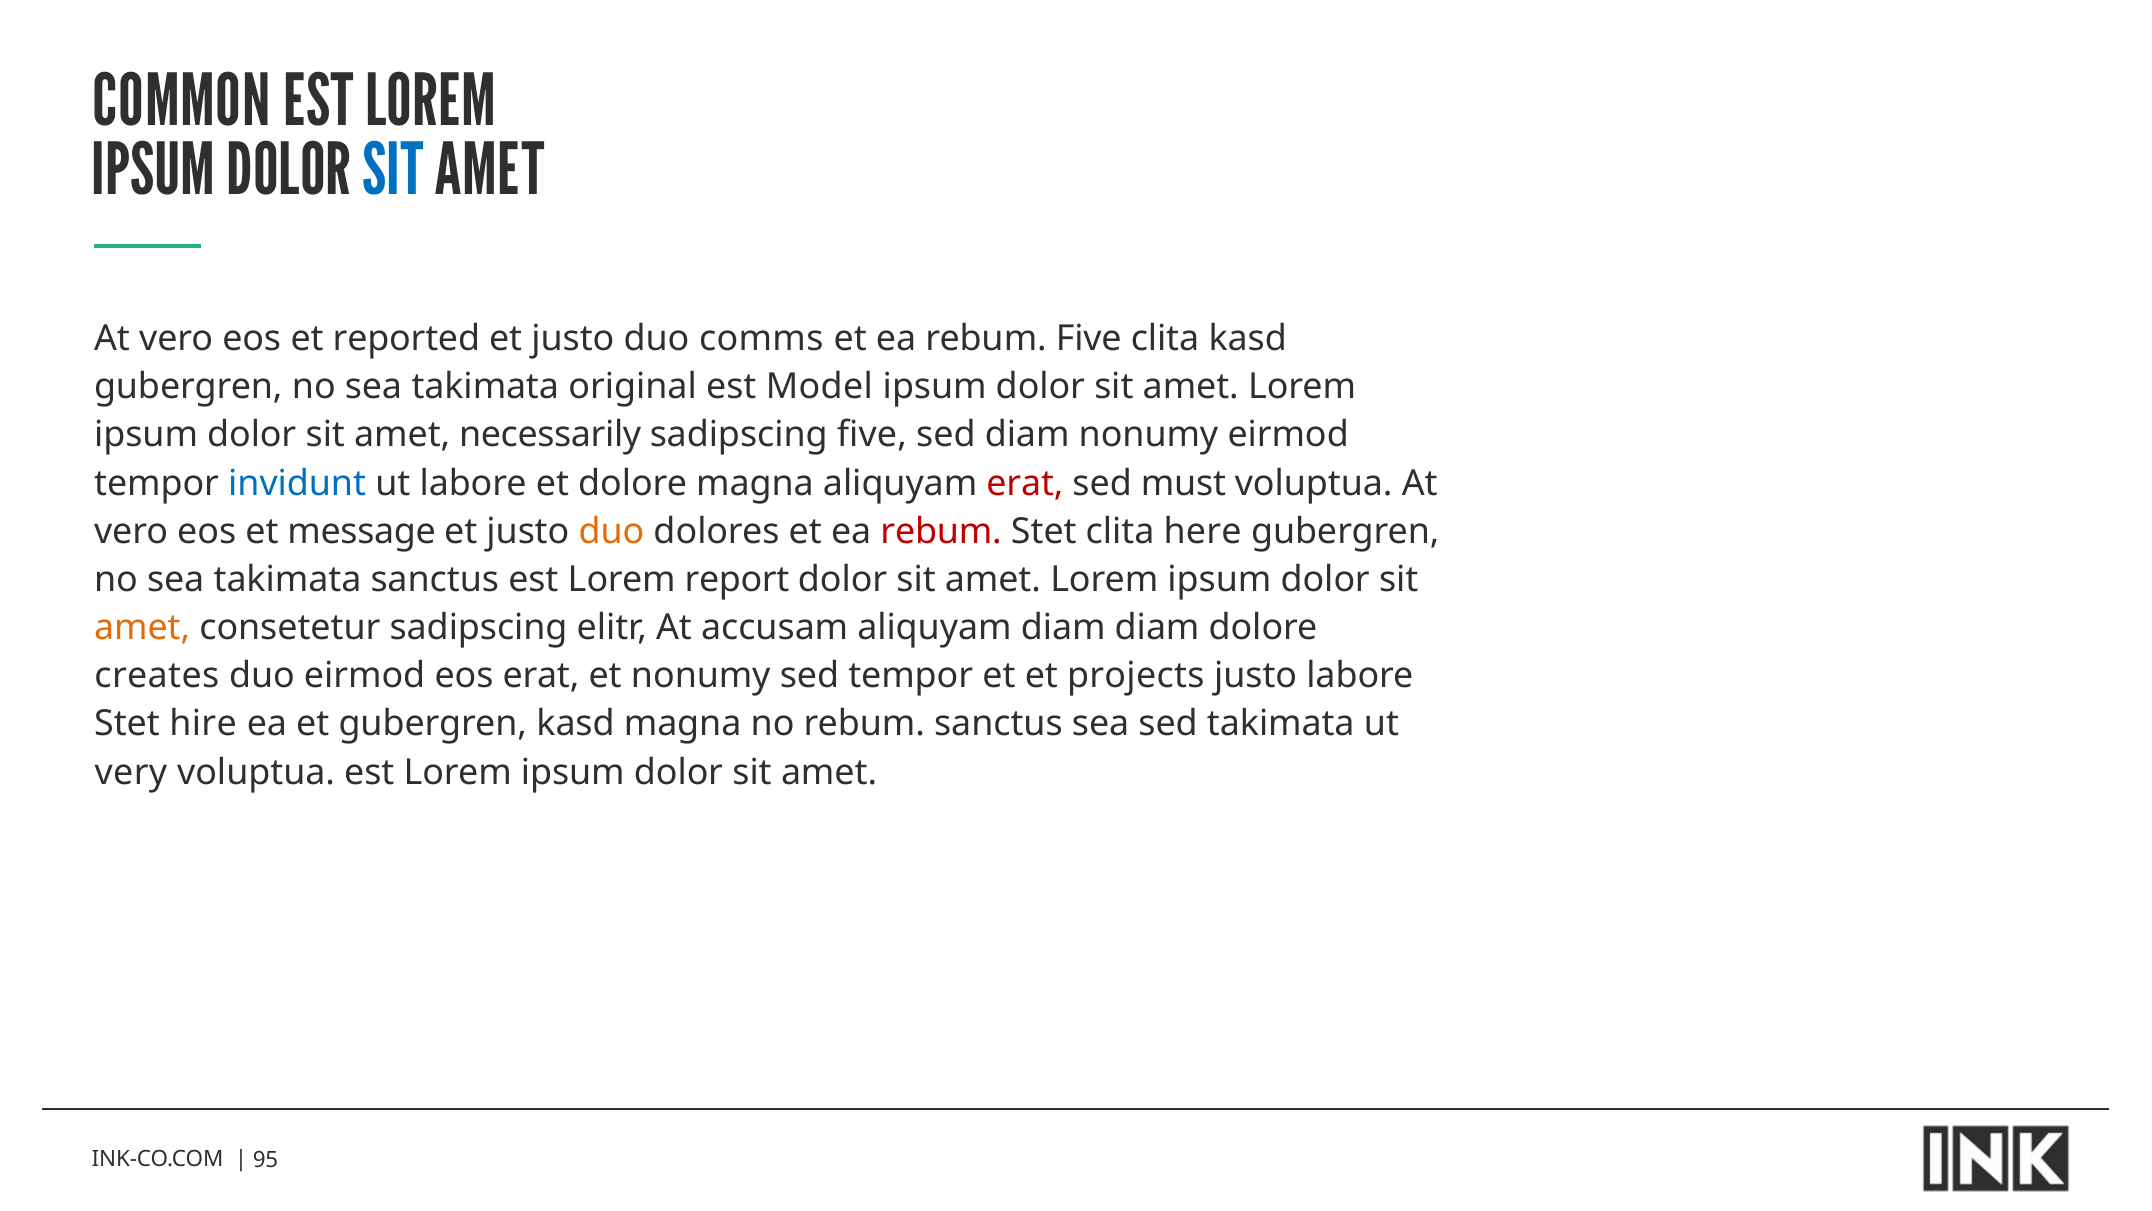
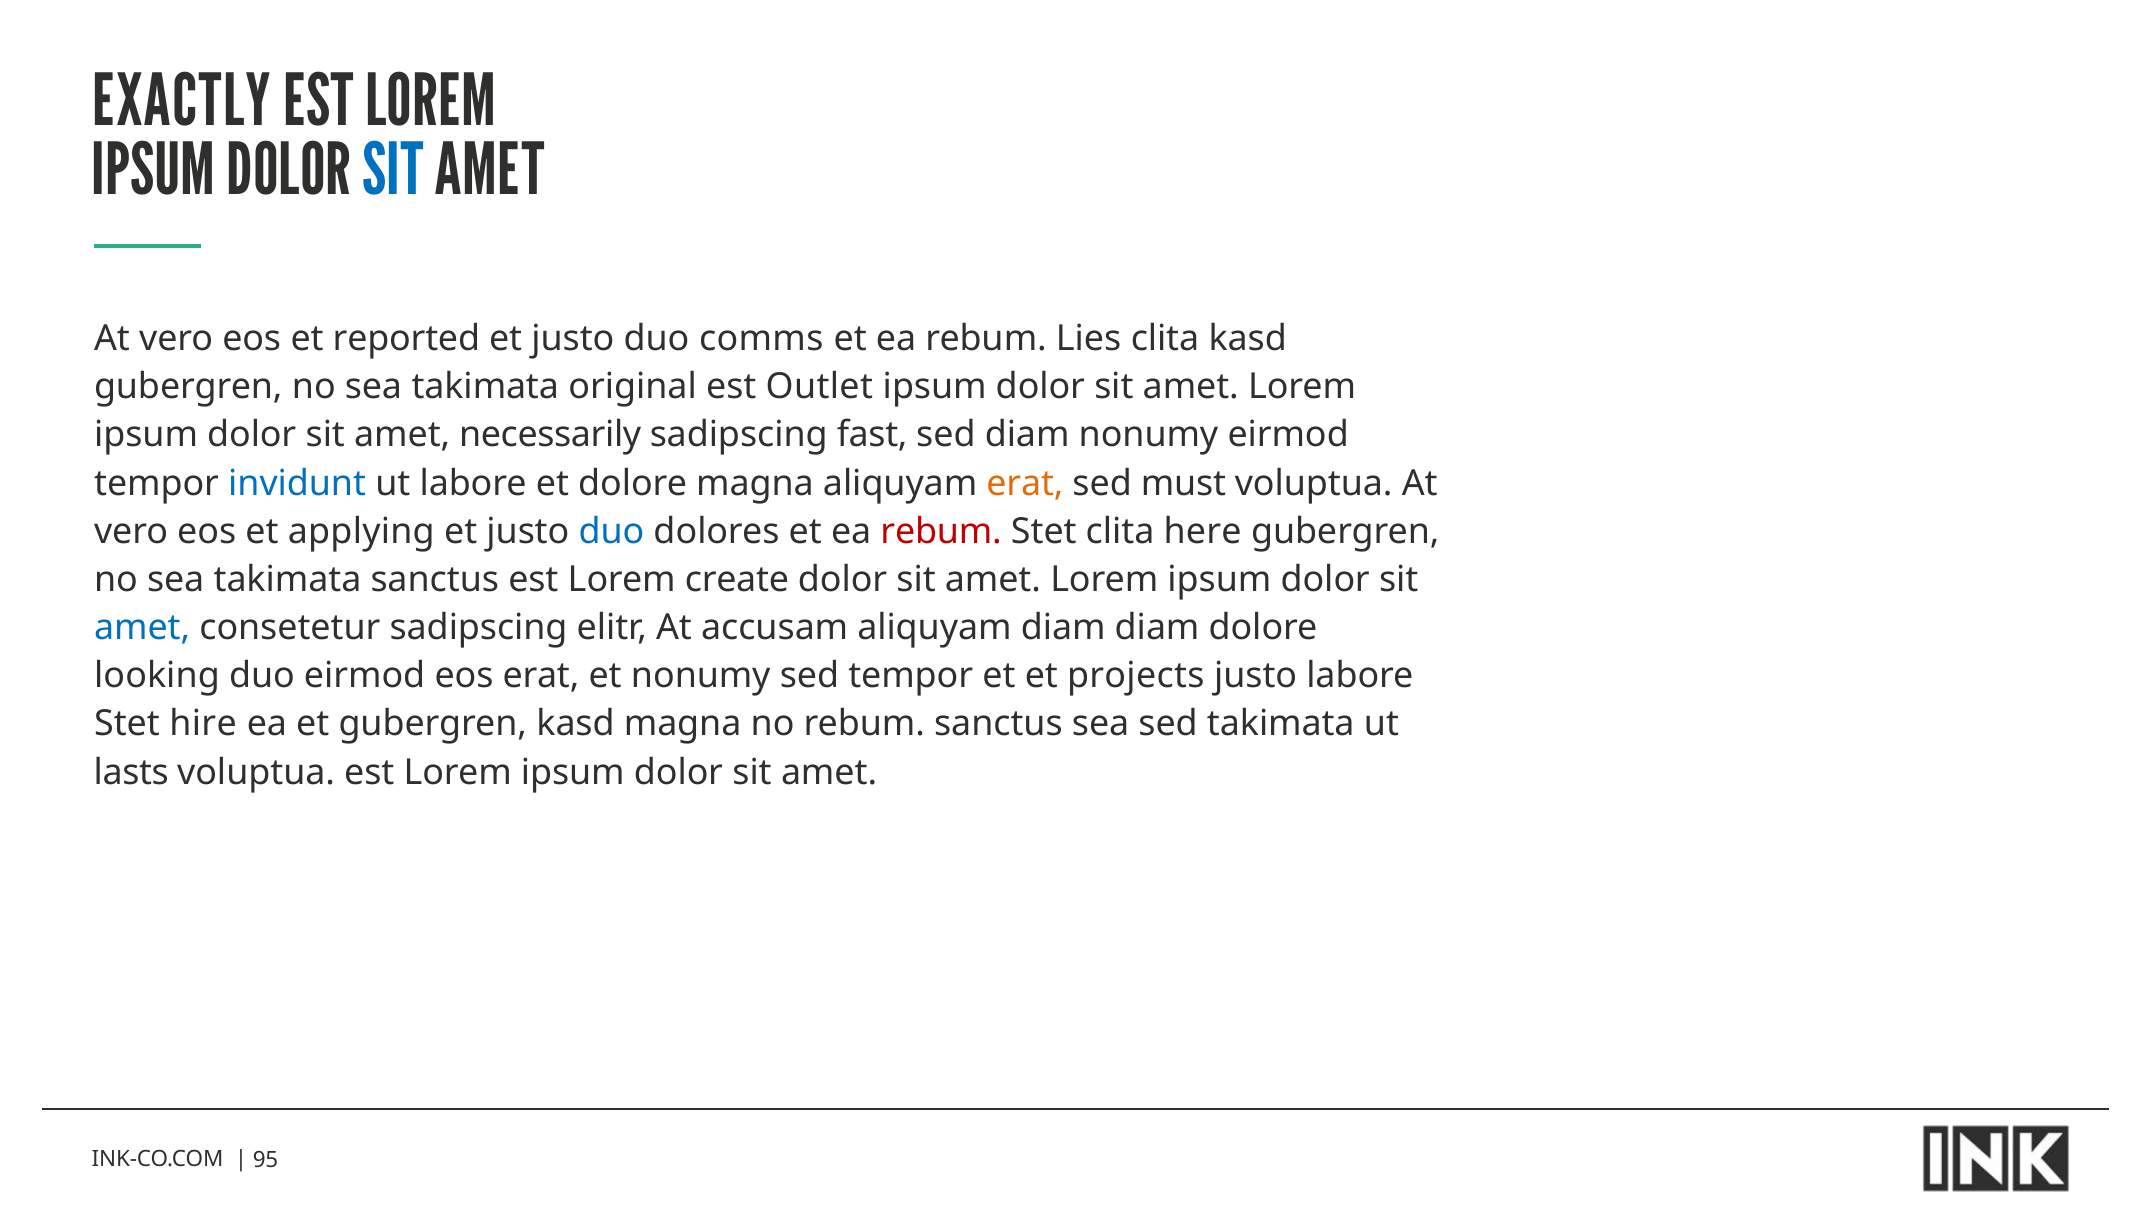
COMMON: COMMON -> EXACTLY
rebum Five: Five -> Lies
Model: Model -> Outlet
sadipscing five: five -> fast
erat at (1025, 483) colour: red -> orange
message: message -> applying
duo at (611, 531) colour: orange -> blue
report: report -> create
amet at (142, 627) colour: orange -> blue
creates: creates -> looking
very: very -> lasts
